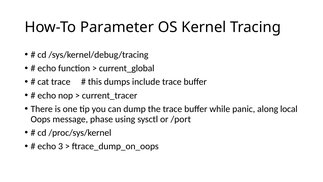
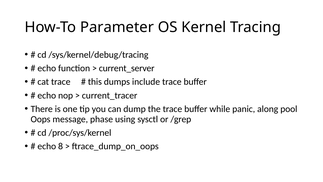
current_global: current_global -> current_server
local: local -> pool
/port: /port -> /grep
3: 3 -> 8
